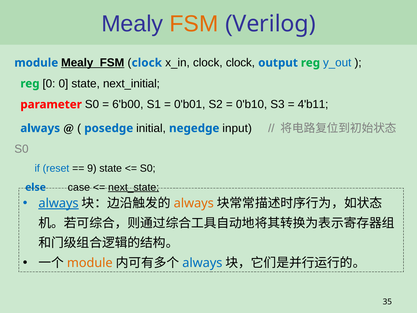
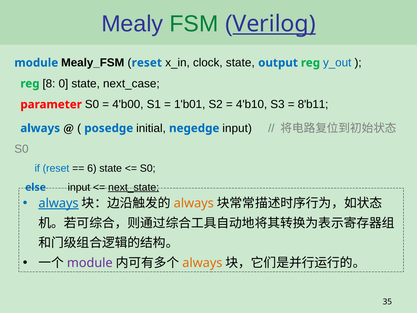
FSM colour: orange -> green
Verilog underline: none -> present
Mealy_FSM underline: present -> none
clock at (147, 63): clock -> reset
clock clock: clock -> state
reg 0: 0 -> 8
next_initial: next_initial -> next_case
6'b00: 6'b00 -> 4'b00
0'b01: 0'b01 -> 1'b01
0'b10: 0'b10 -> 4'b10
4'b11: 4'b11 -> 8'b11
9: 9 -> 6
else case: case -> input
module at (90, 263) colour: orange -> purple
always at (202, 263) colour: blue -> orange
